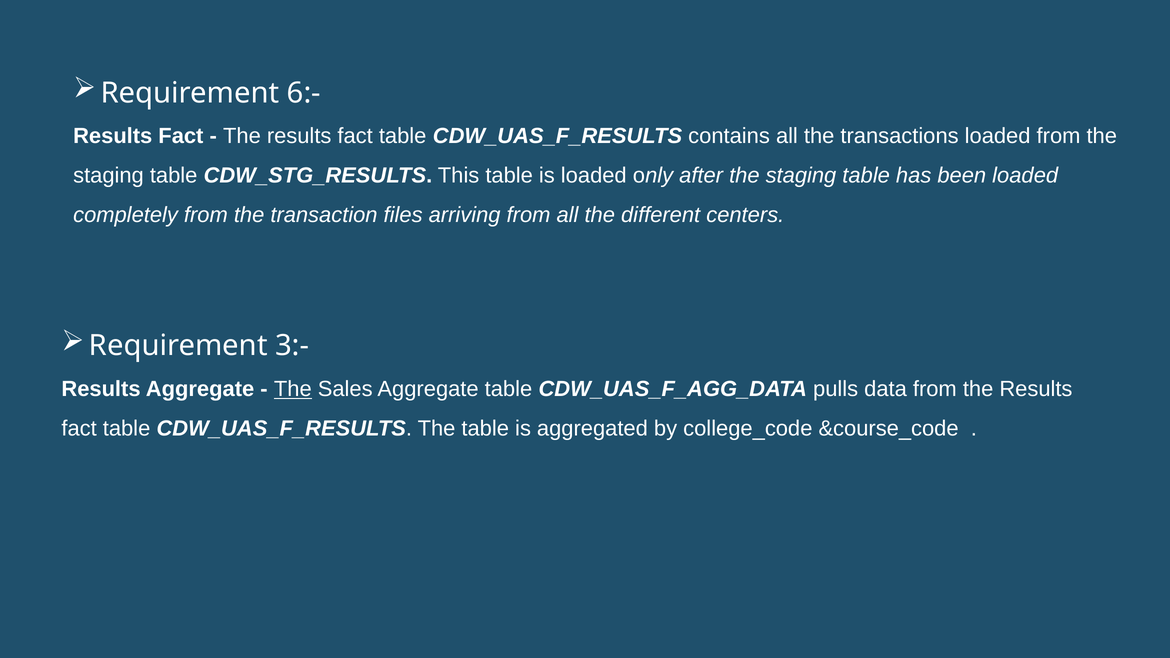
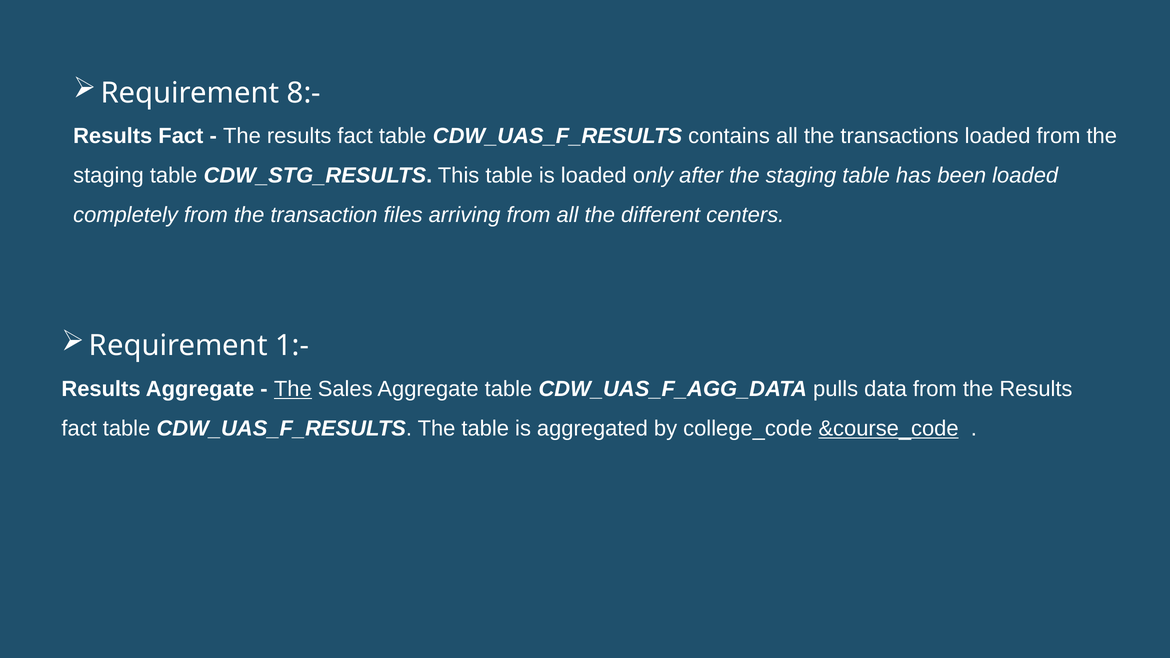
6:-: 6:- -> 8:-
3:-: 3:- -> 1:-
&course_code underline: none -> present
